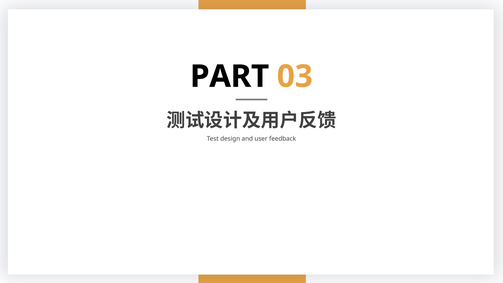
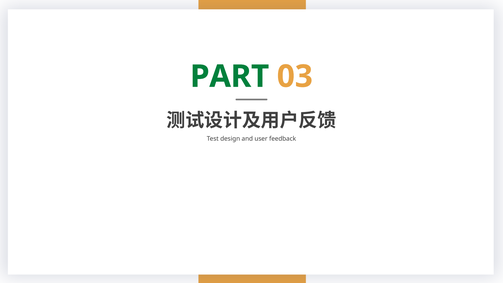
PART colour: black -> green
